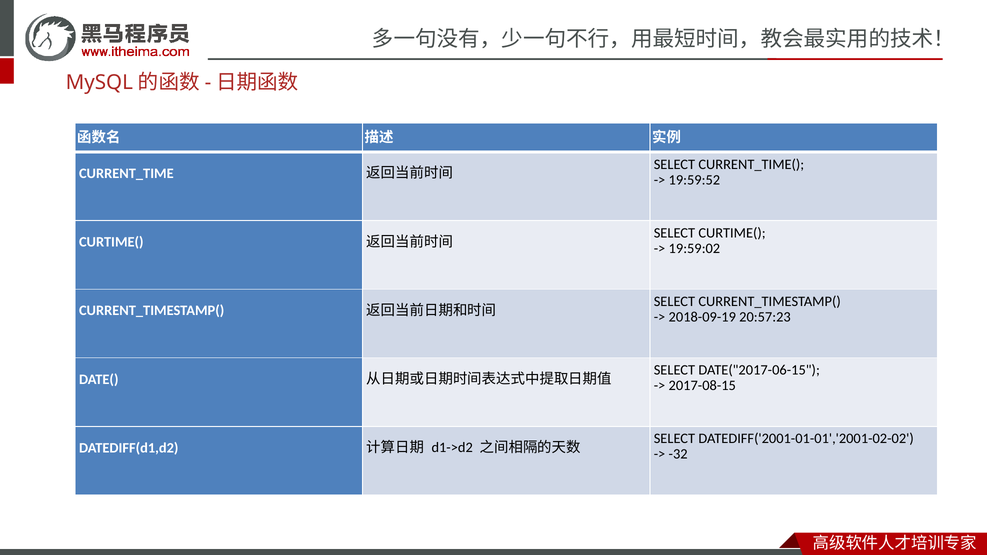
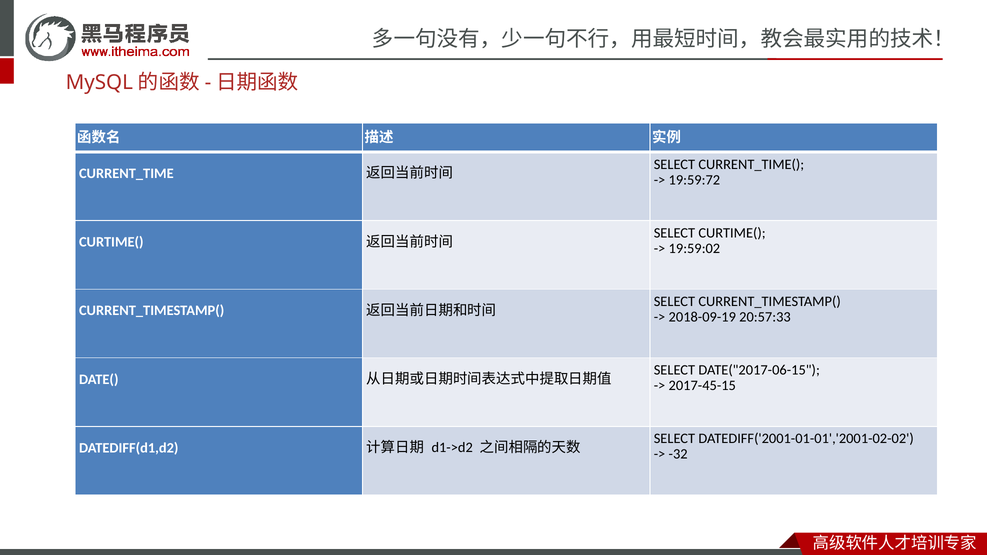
19:59:52: 19:59:52 -> 19:59:72
20:57:23: 20:57:23 -> 20:57:33
2017-08-15: 2017-08-15 -> 2017-45-15
